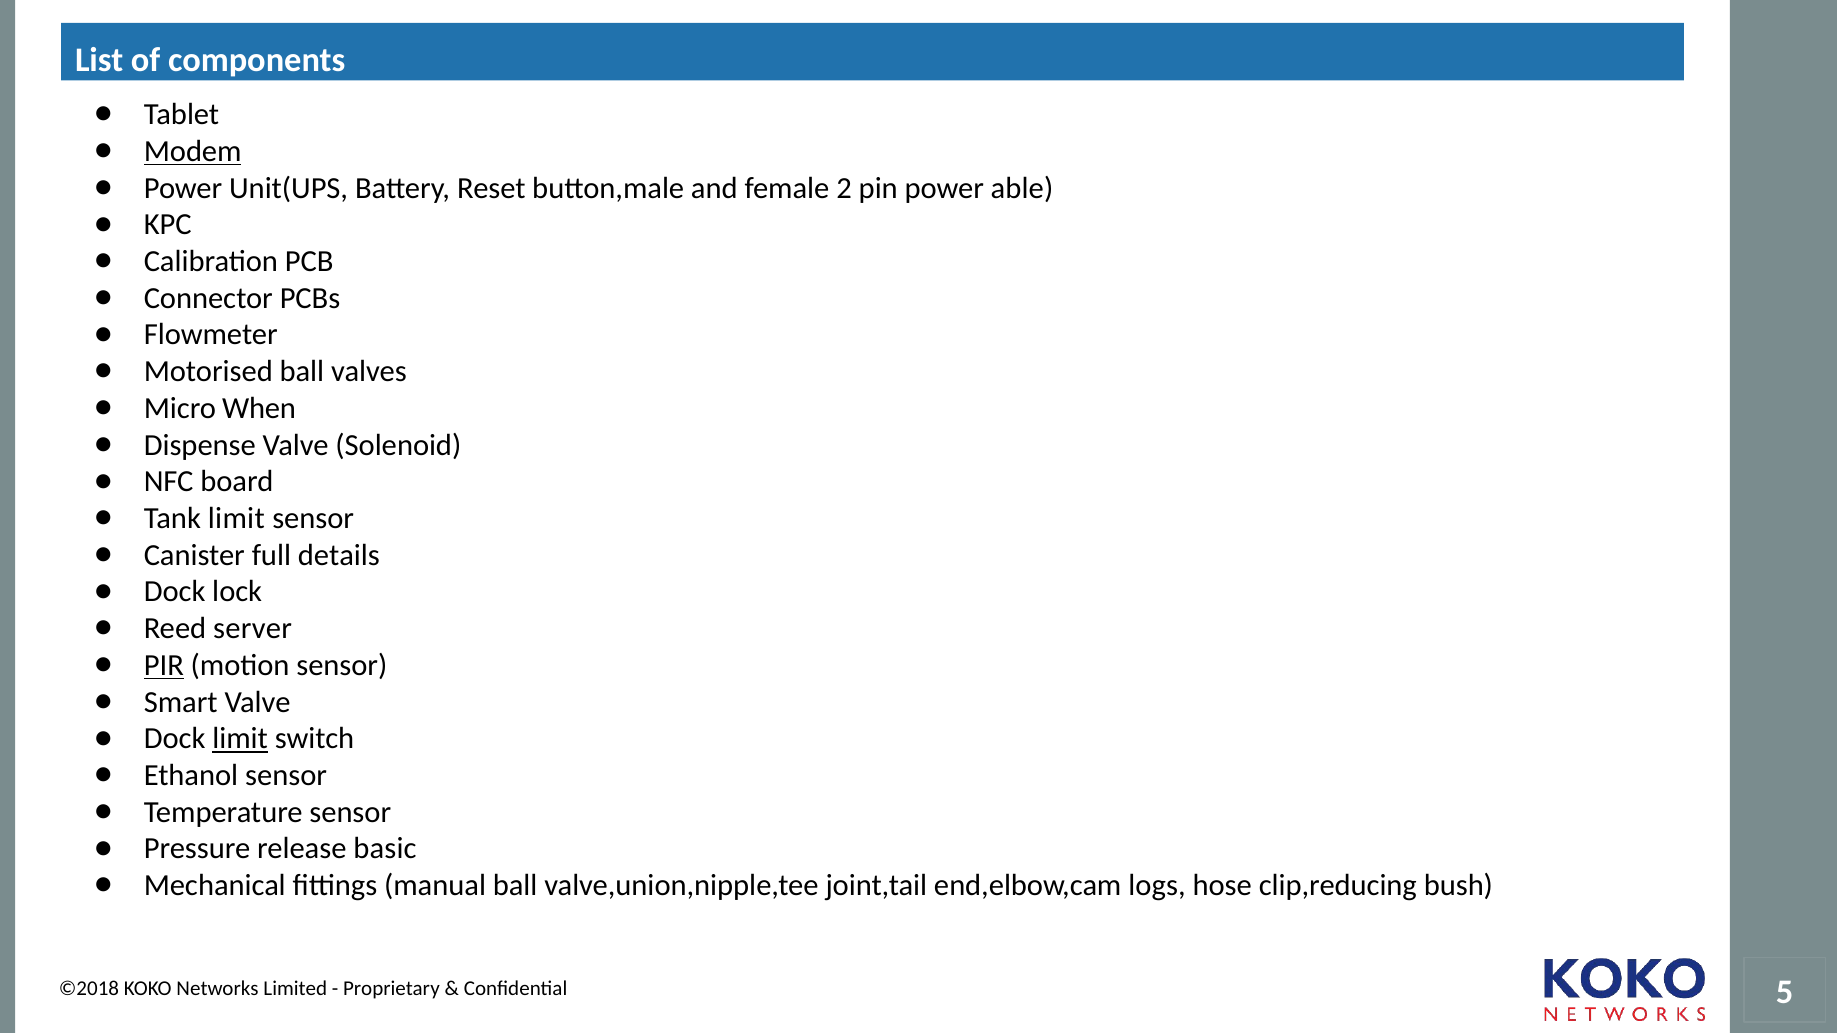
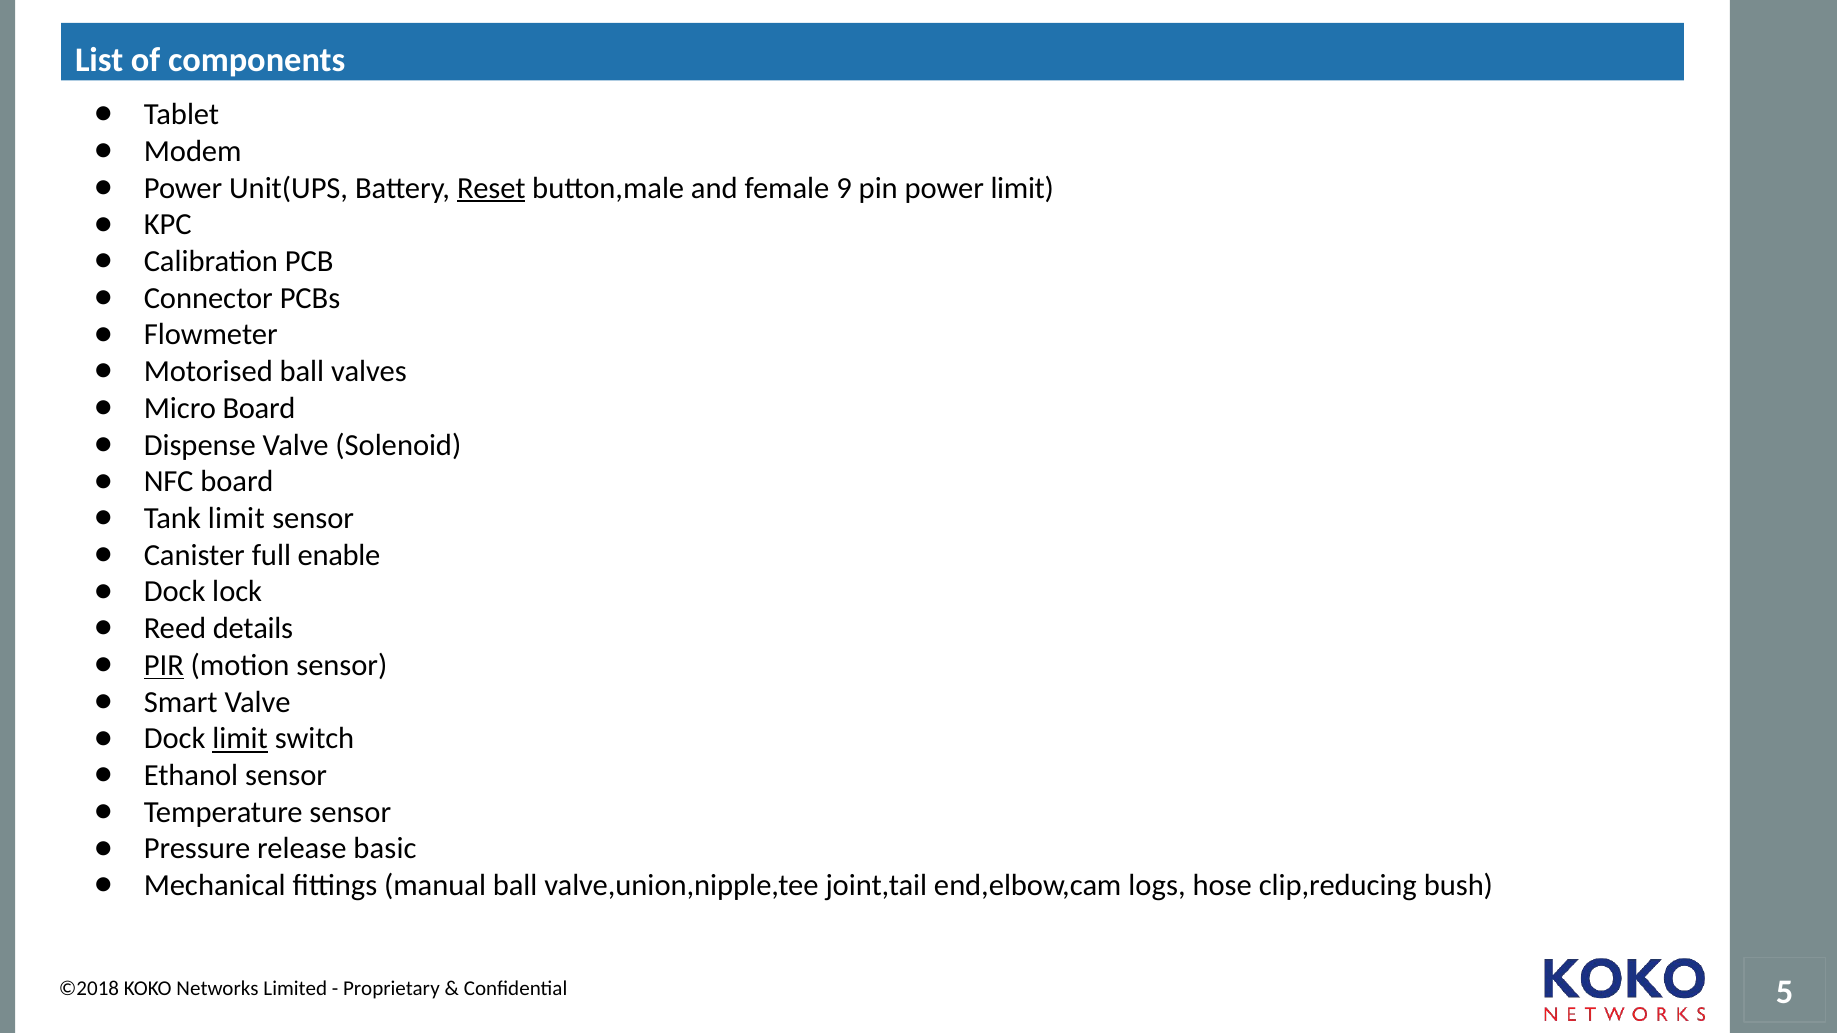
Modem underline: present -> none
Reset underline: none -> present
2: 2 -> 9
power able: able -> limit
Micro When: When -> Board
details: details -> enable
server: server -> details
